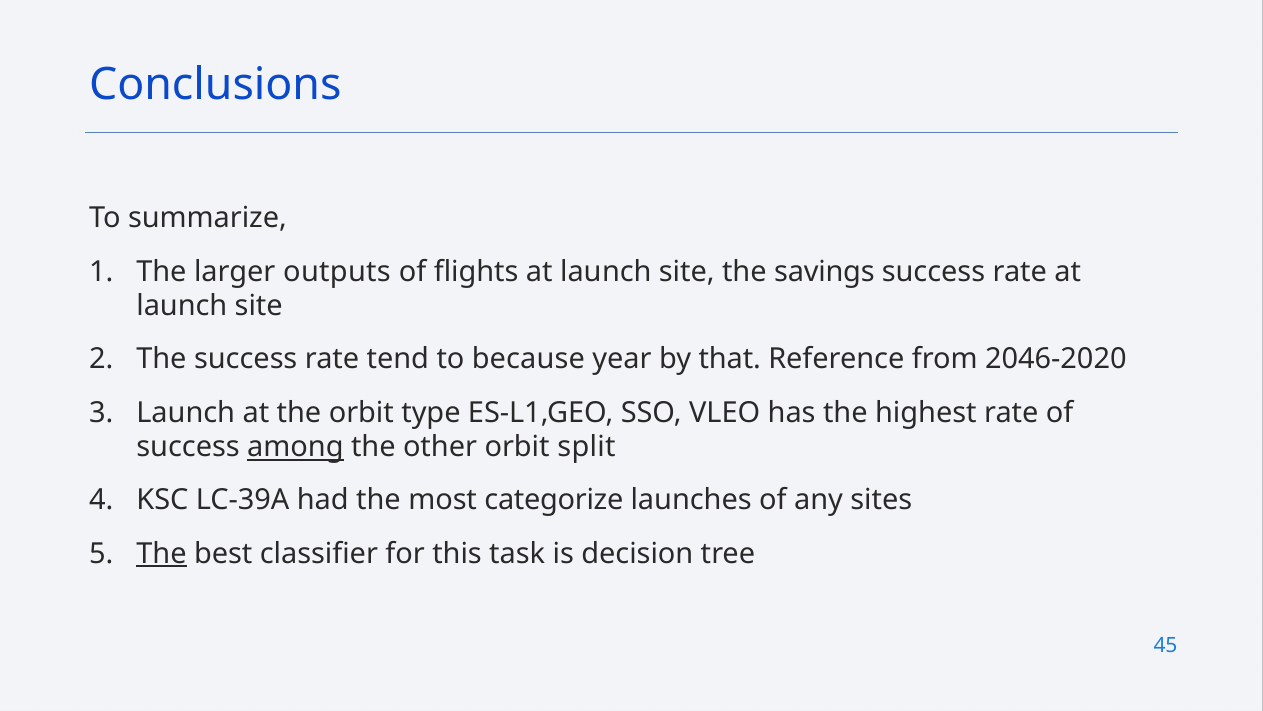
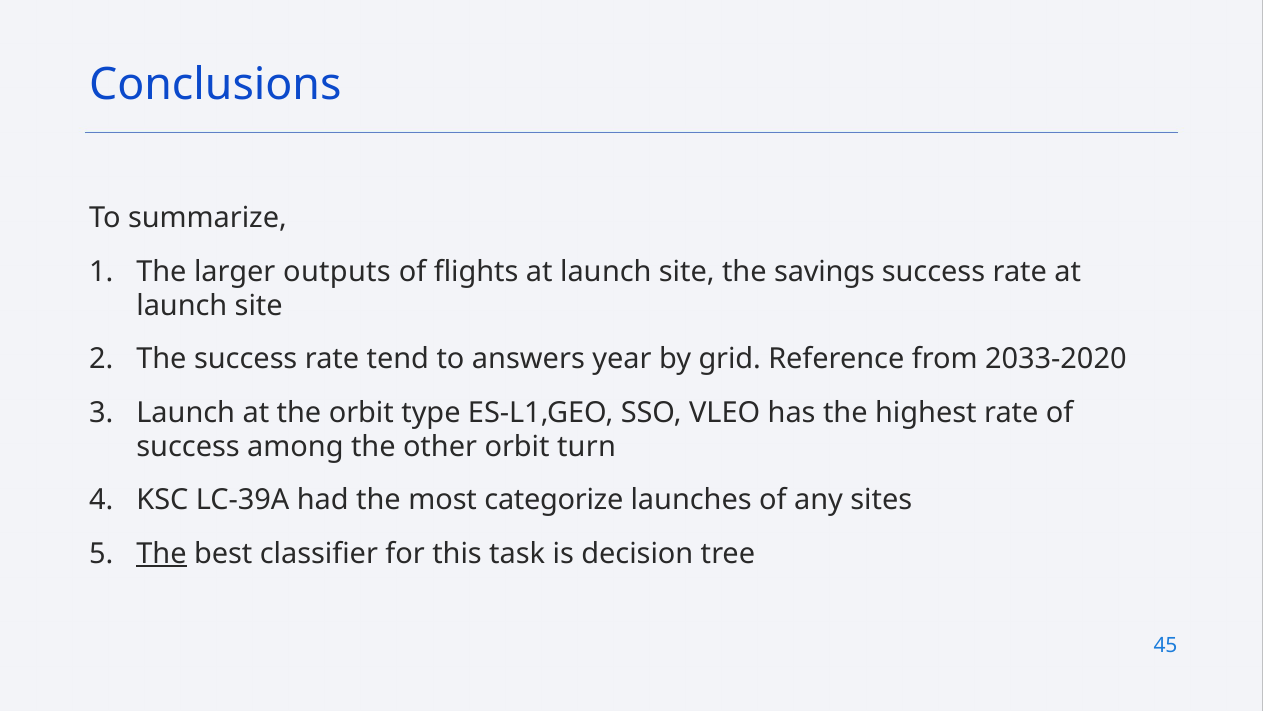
because: because -> answers
that: that -> grid
2046-2020: 2046-2020 -> 2033-2020
among underline: present -> none
split: split -> turn
